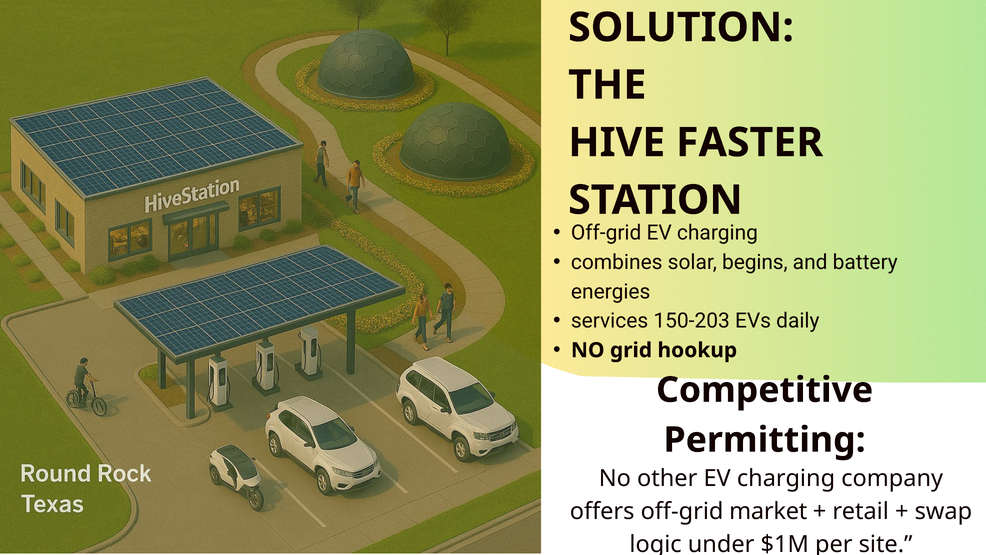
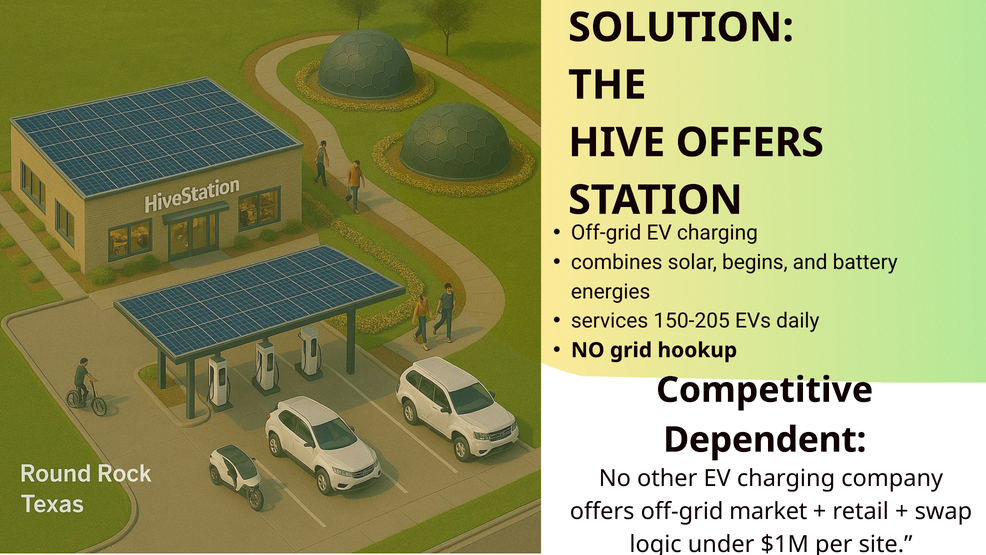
HIVE FASTER: FASTER -> OFFERS
150-203: 150-203 -> 150-205
Permitting: Permitting -> Dependent
